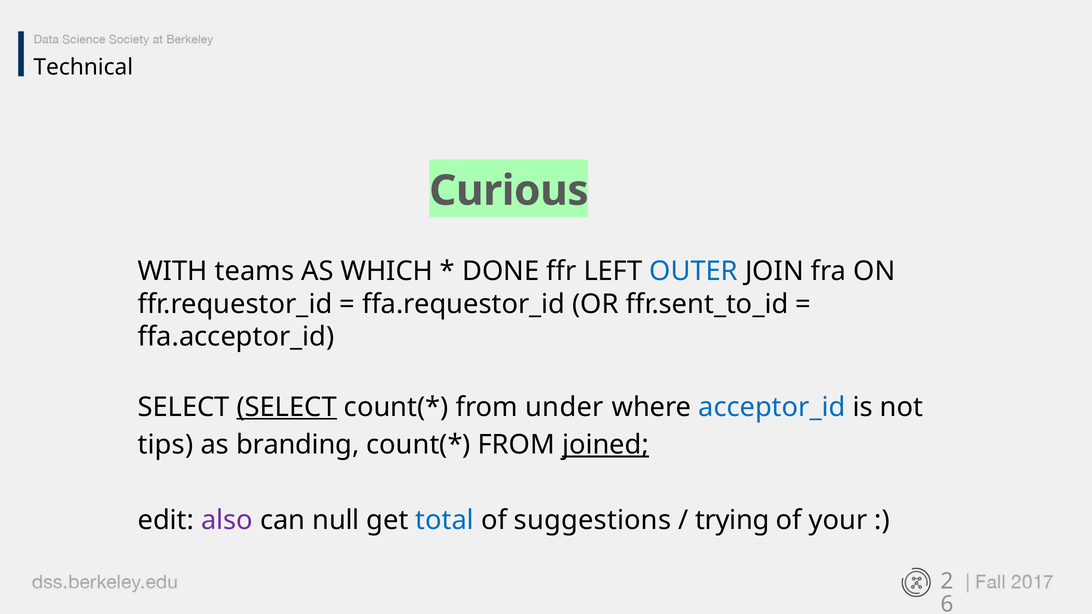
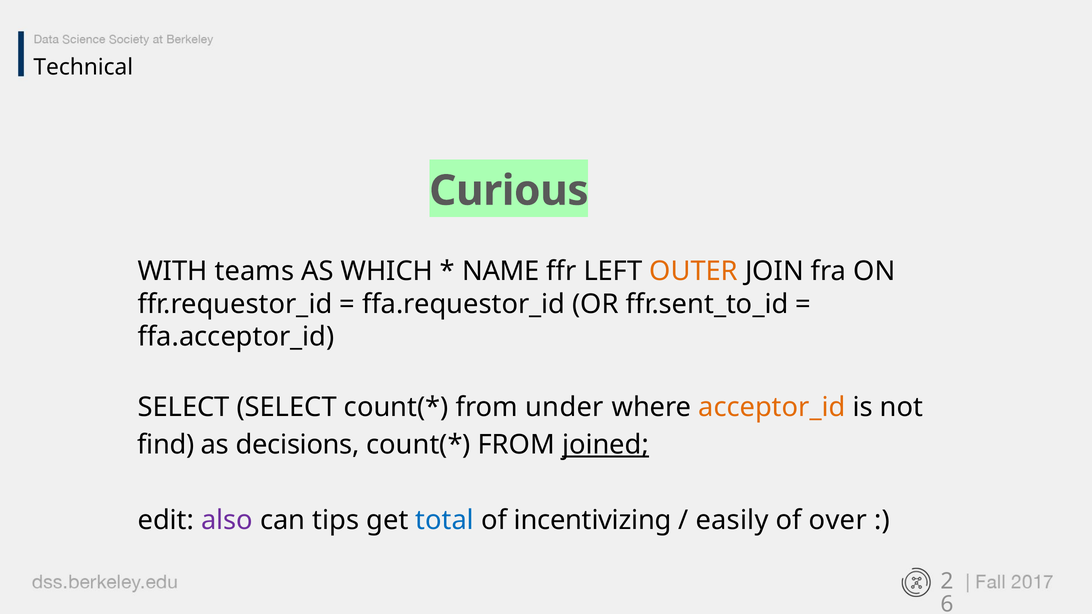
DONE: DONE -> NAME
OUTER colour: blue -> orange
SELECT at (287, 407) underline: present -> none
acceptor_id colour: blue -> orange
tips: tips -> find
branding: branding -> decisions
null: null -> tips
suggestions: suggestions -> incentivizing
trying: trying -> easily
your: your -> over
